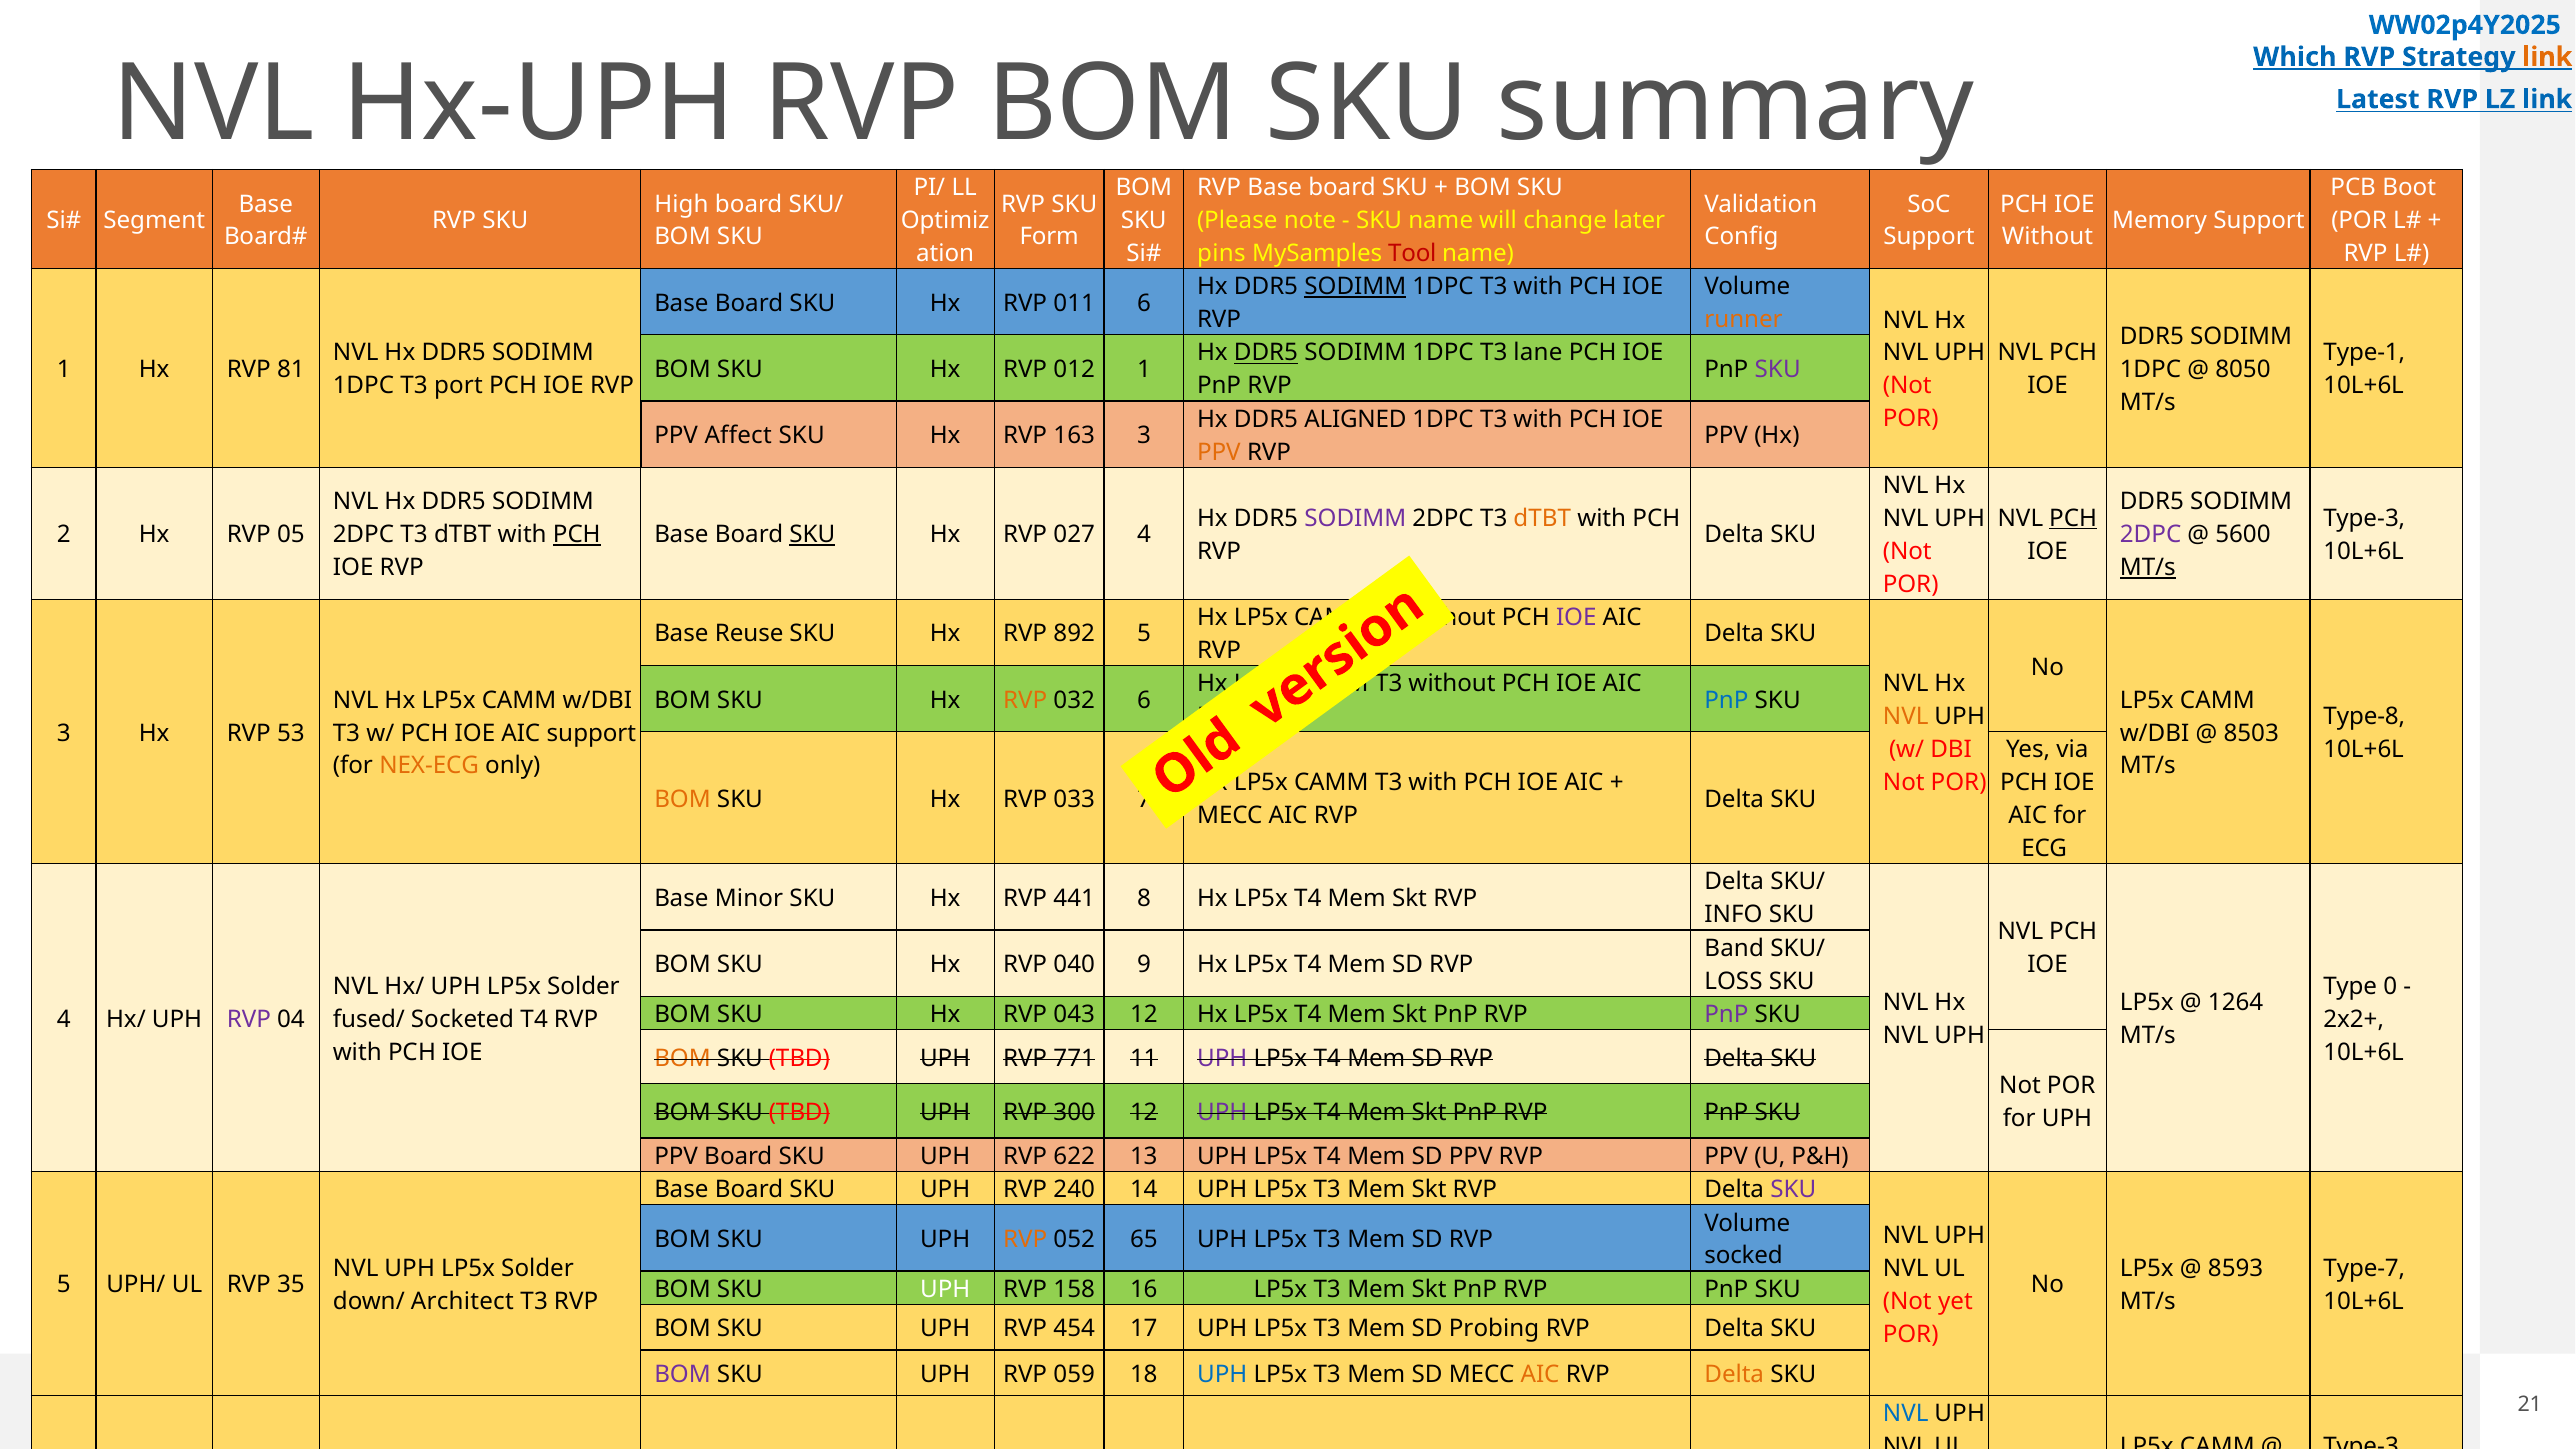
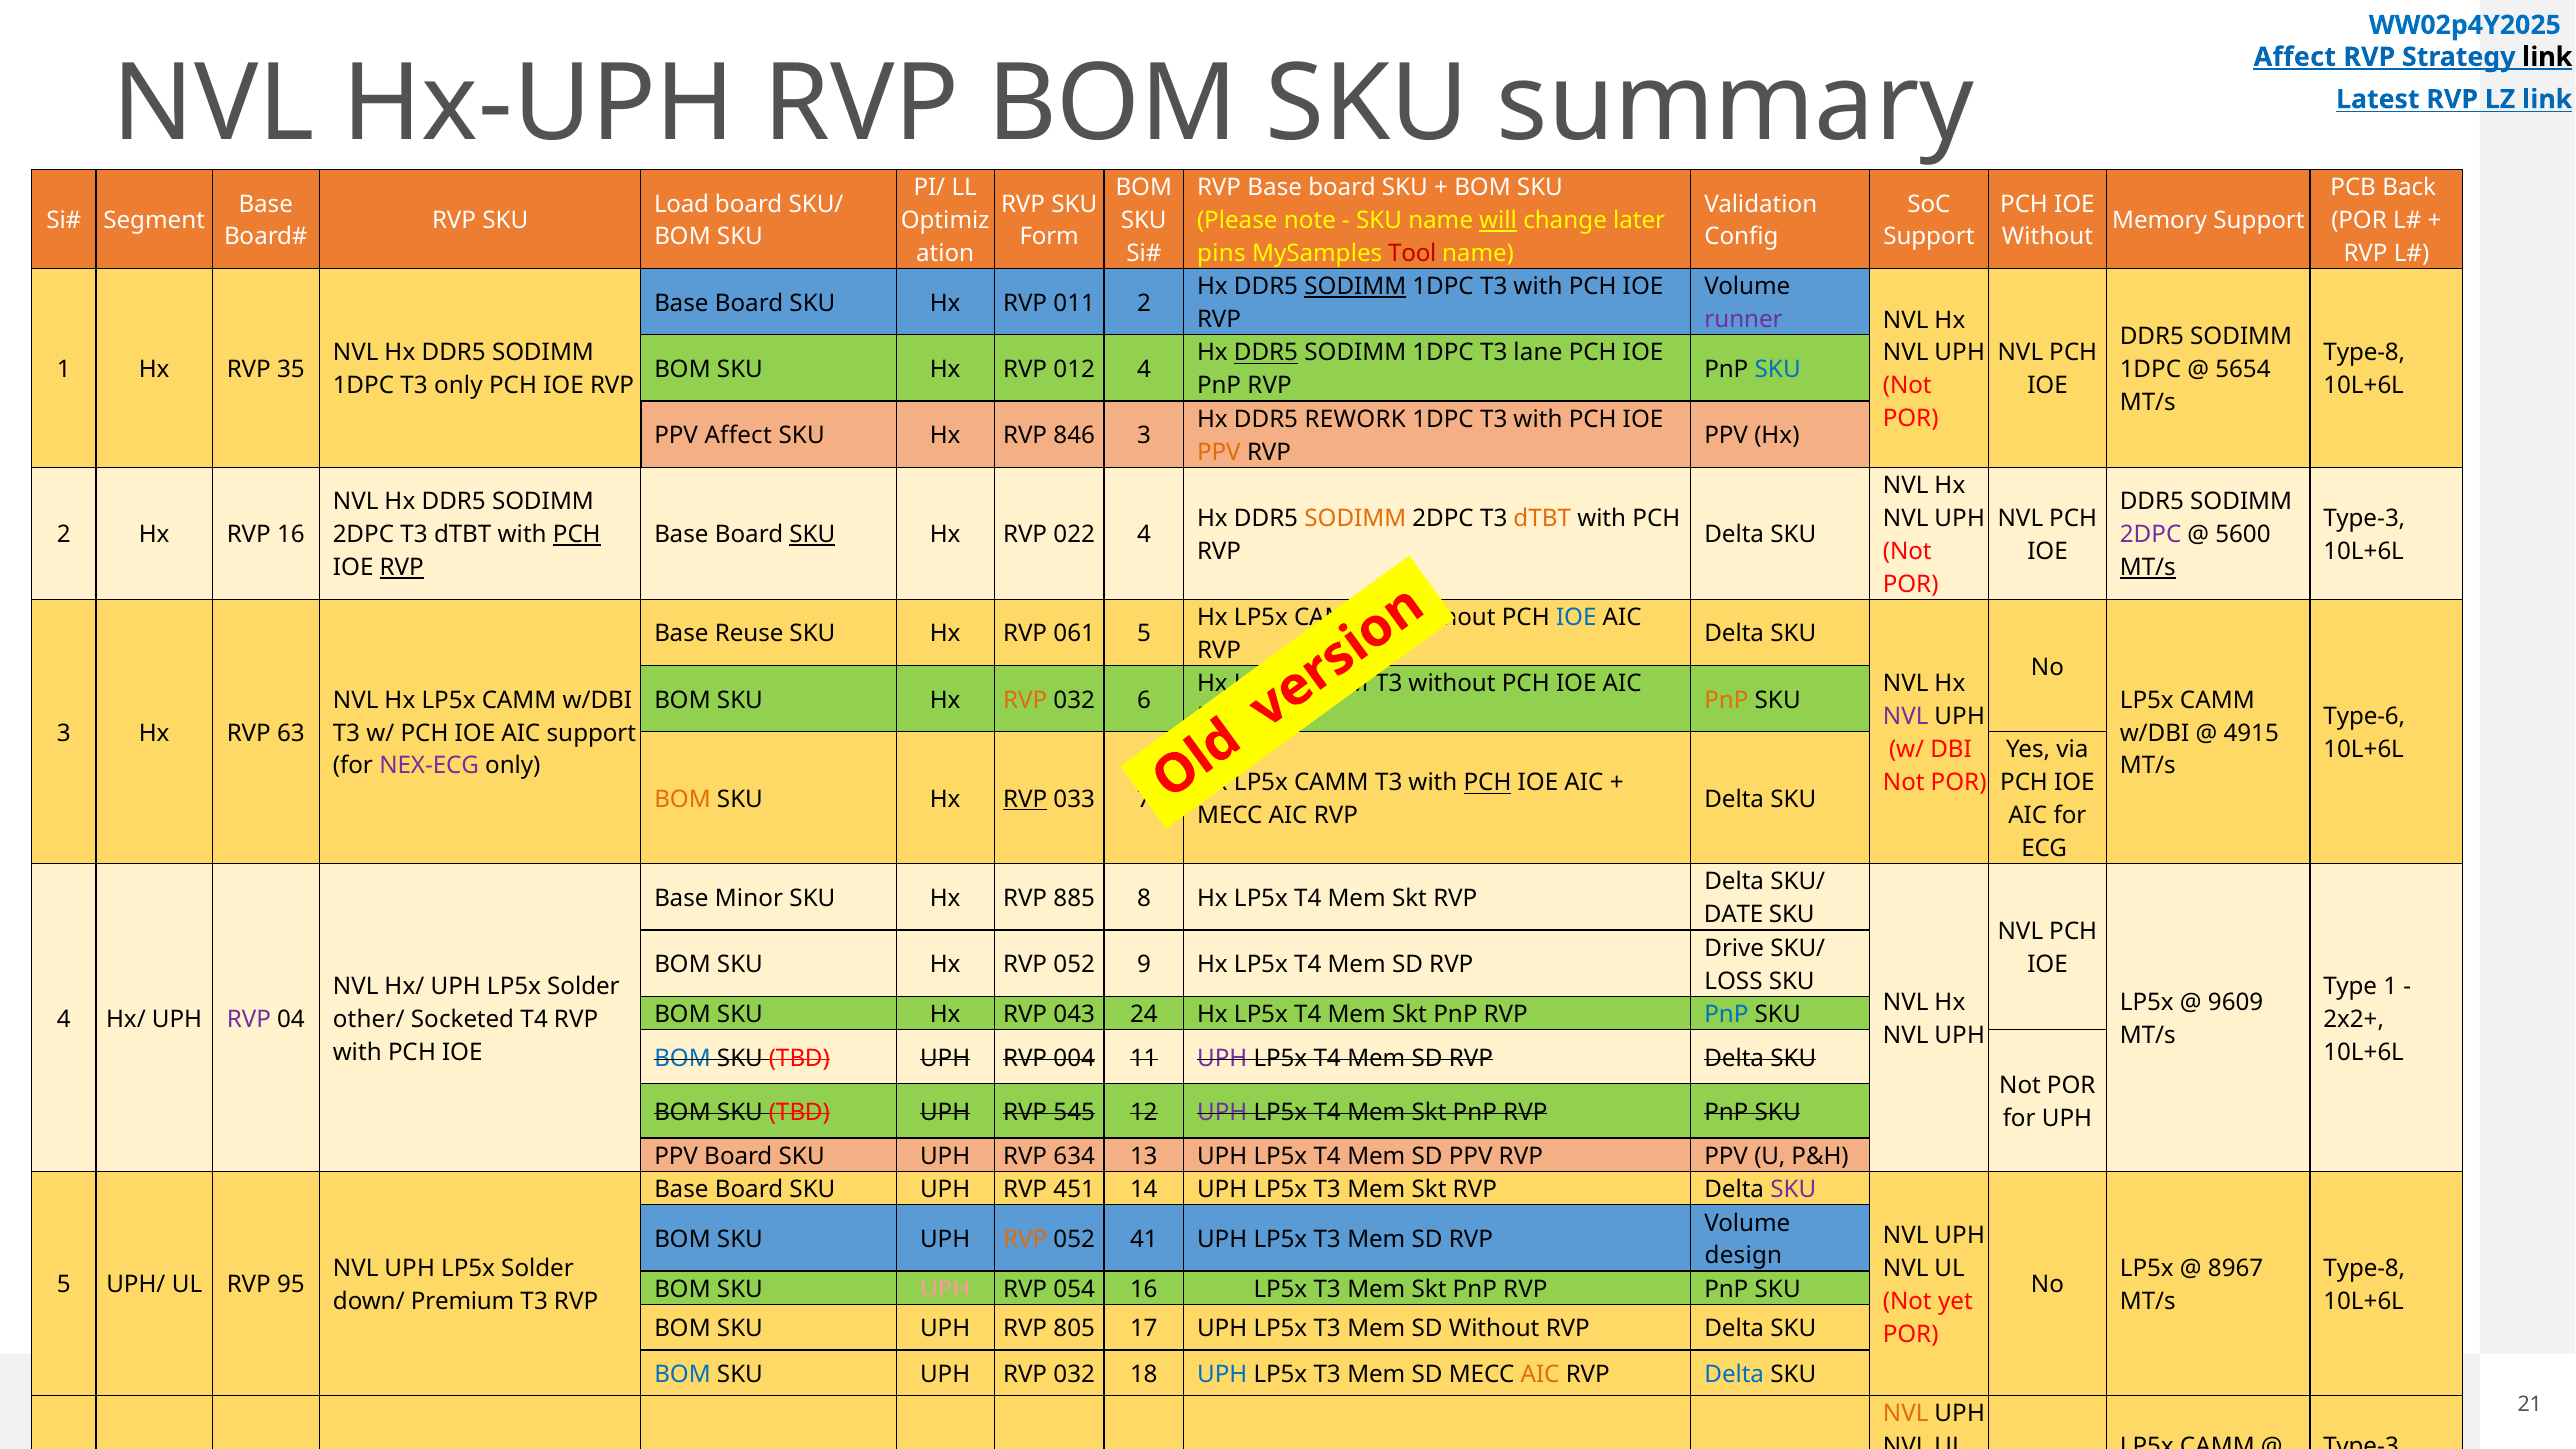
Which at (2295, 57): Which -> Affect
link at (2547, 57) colour: orange -> black
Boot: Boot -> Back
High: High -> Load
will underline: none -> present
011 6: 6 -> 2
runner colour: orange -> purple
Type-1 at (2364, 353): Type-1 -> Type-8
81: 81 -> 35
012 1: 1 -> 4
SKU at (1778, 369) colour: purple -> blue
8050: 8050 -> 5654
T3 port: port -> only
ALIGNED: ALIGNED -> REWORK
163: 163 -> 846
SODIMM at (1355, 518) colour: purple -> orange
PCH at (2073, 518) underline: present -> none
RVP 05: 05 -> 16
027: 027 -> 022
RVP at (402, 568) underline: none -> present
IOE at (1576, 617) colour: purple -> blue
Hx RVP 892: 892 -> 061
PnP at (1726, 700) colour: blue -> orange
NVL at (1906, 717) colour: orange -> purple
Type-8: Type-8 -> Type-6
53: 53 -> 63
8503: 8503 -> 4915
NEX-ECG colour: orange -> purple
PCH at (1488, 783) underline: none -> present
RVP at (1025, 799) underline: none -> present
441: 441 -> 885
INFO: INFO -> DATE
Band: Band -> Drive
Hx RVP 040: 040 -> 052
Type 0: 0 -> 1
1264: 1264 -> 9609
043 12: 12 -> 24
PnP at (1726, 1014) colour: purple -> blue
fused/: fused/ -> other/
BOM at (683, 1058) colour: orange -> blue
771: 771 -> 004
300: 300 -> 545
622: 622 -> 634
240: 240 -> 451
65: 65 -> 41
socked: socked -> design
8593: 8593 -> 8967
Type-7 at (2364, 1269): Type-7 -> Type-8
35: 35 -> 95
UPH at (945, 1289) colour: white -> pink
158: 158 -> 054
Architect: Architect -> Premium
454: 454 -> 805
SD Probing: Probing -> Without
BOM at (683, 1374) colour: purple -> blue
UPH RVP 059: 059 -> 032
Delta at (1734, 1374) colour: orange -> blue
NVL at (1906, 1414) colour: blue -> orange
